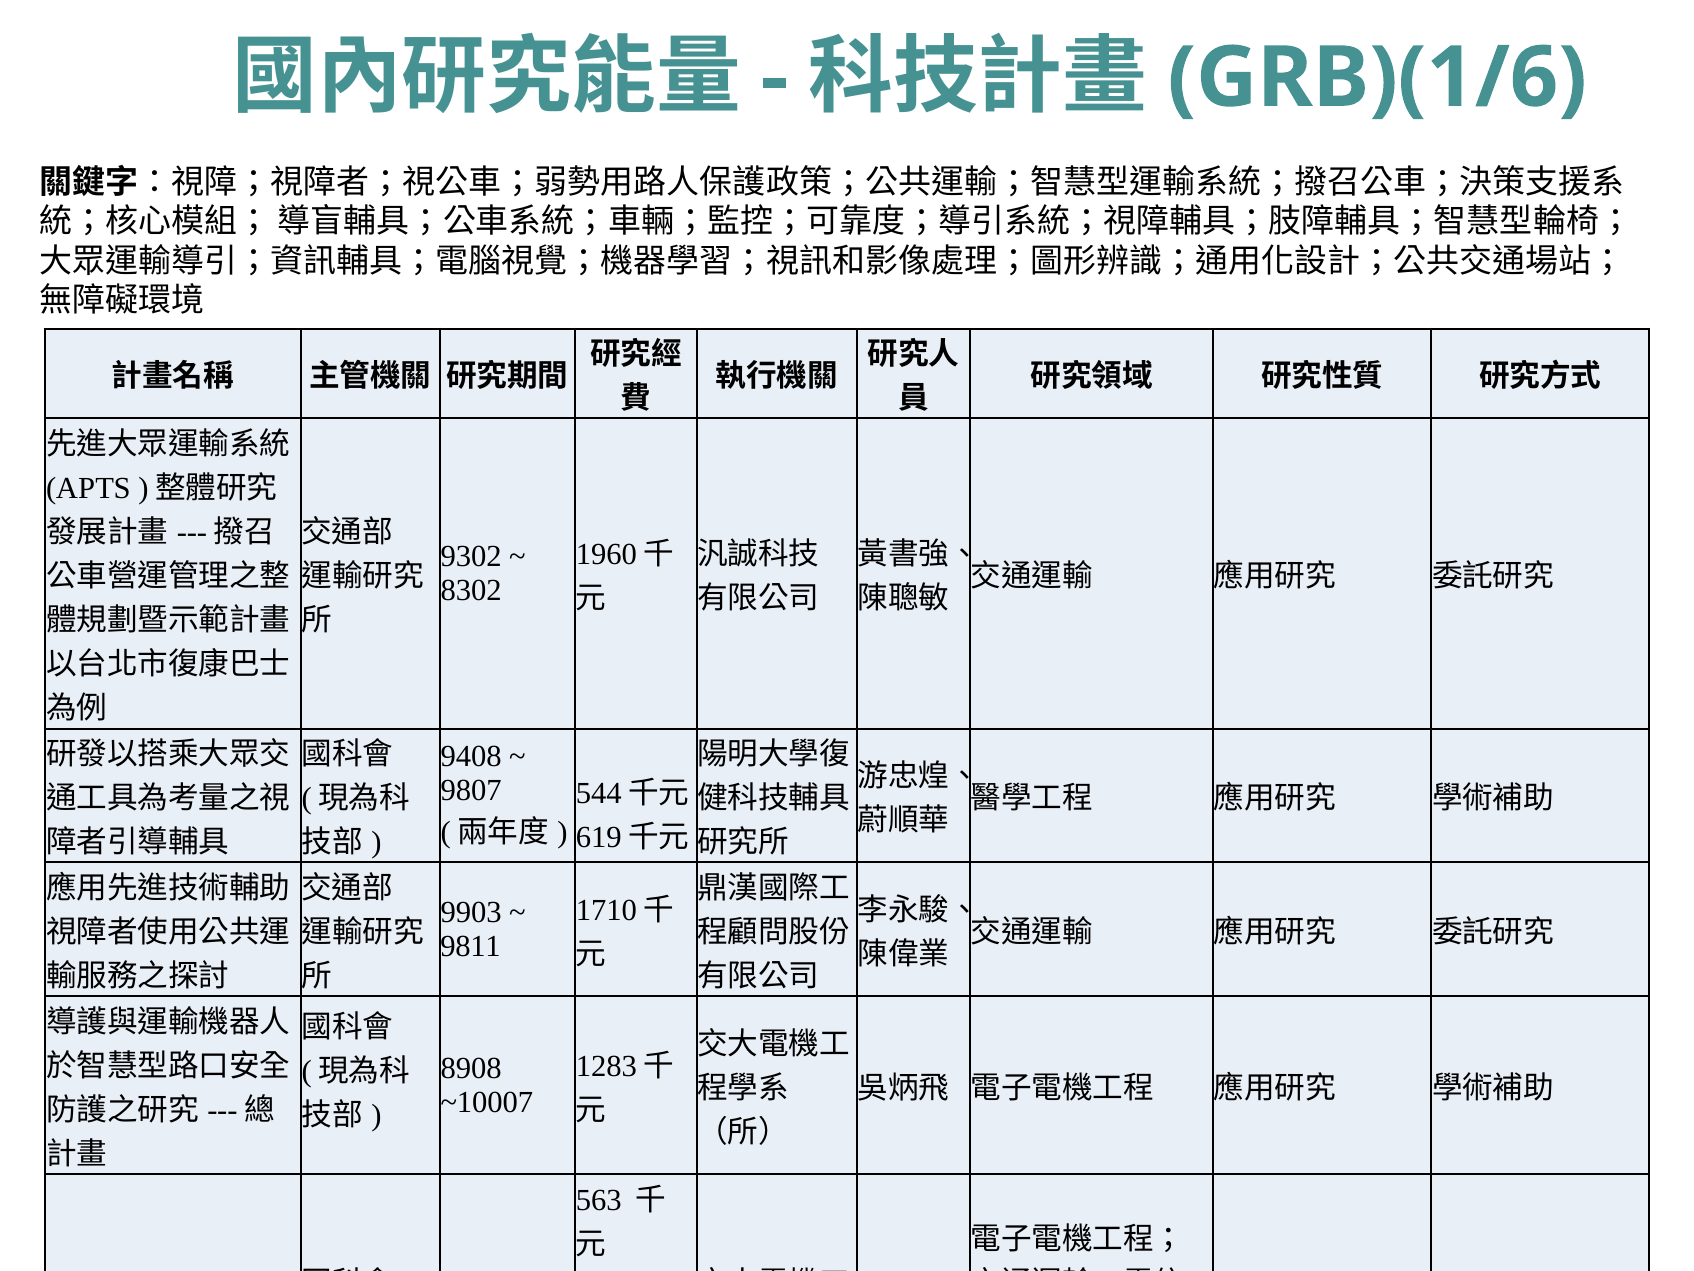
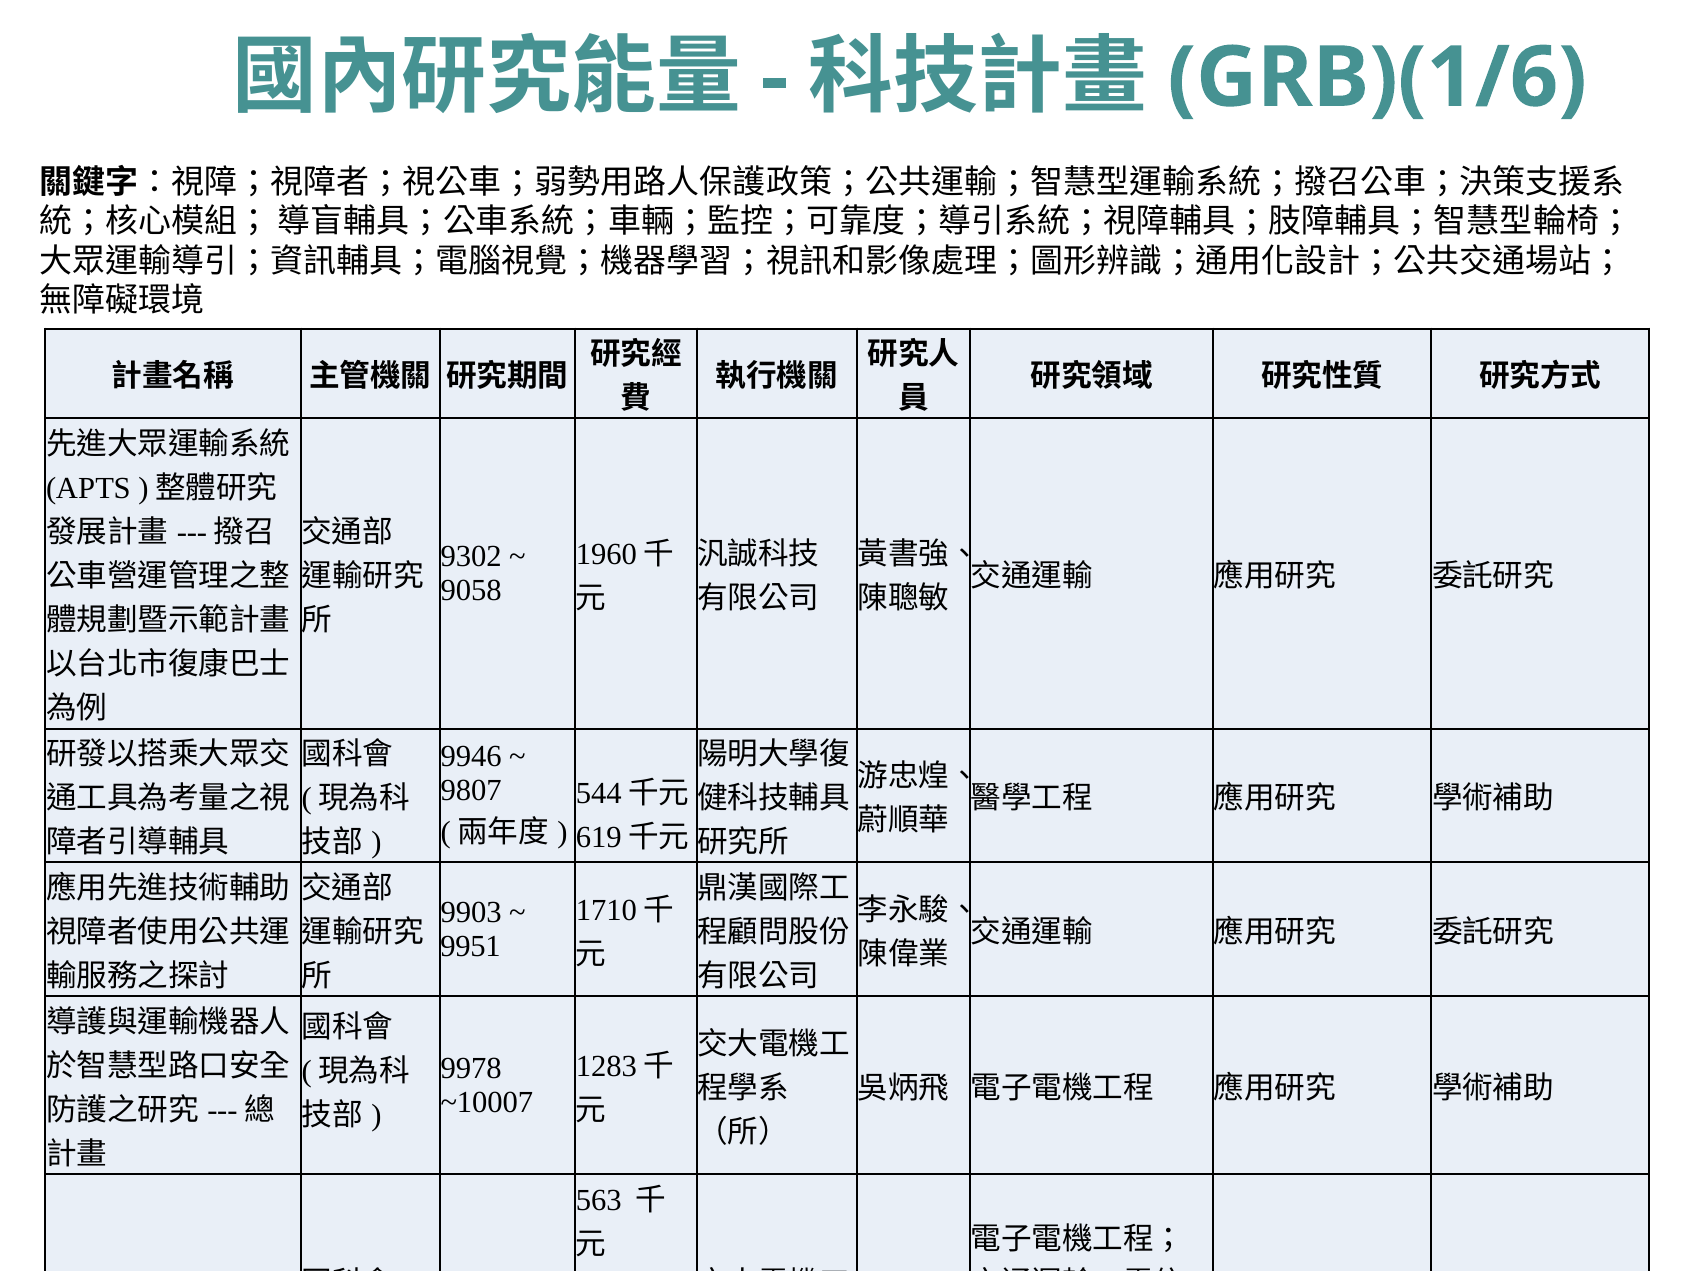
8302: 8302 -> 9058
9408: 9408 -> 9946
9811: 9811 -> 9951
8908: 8908 -> 9978
